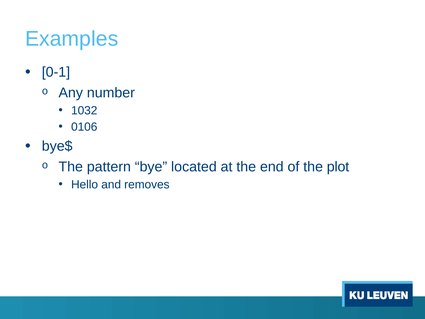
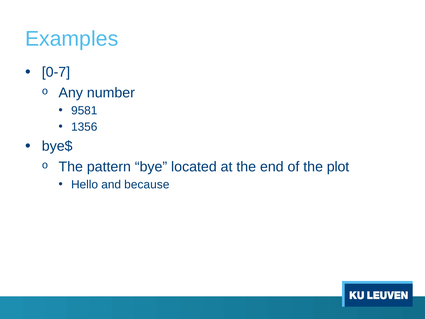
0-1: 0-1 -> 0-7
1032: 1032 -> 9581
0106: 0106 -> 1356
removes: removes -> because
